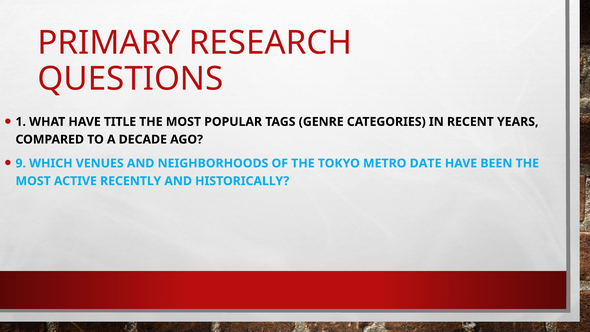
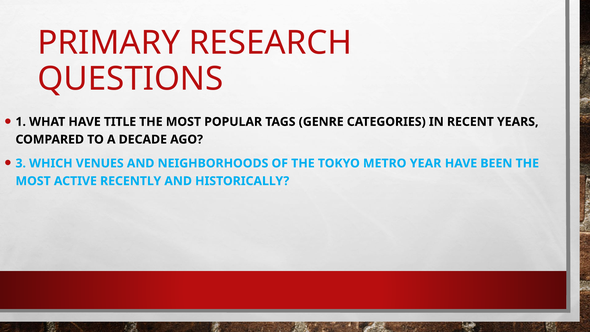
9: 9 -> 3
DATE: DATE -> YEAR
